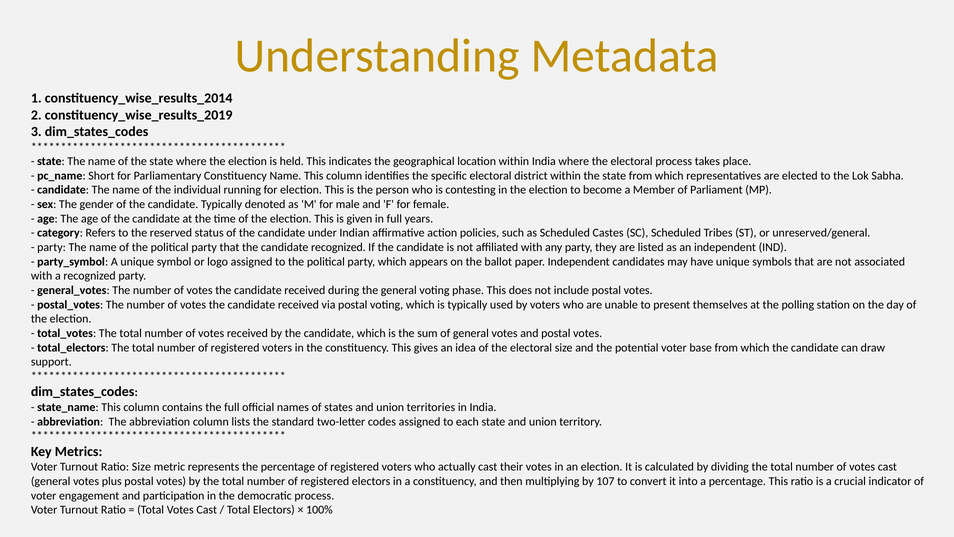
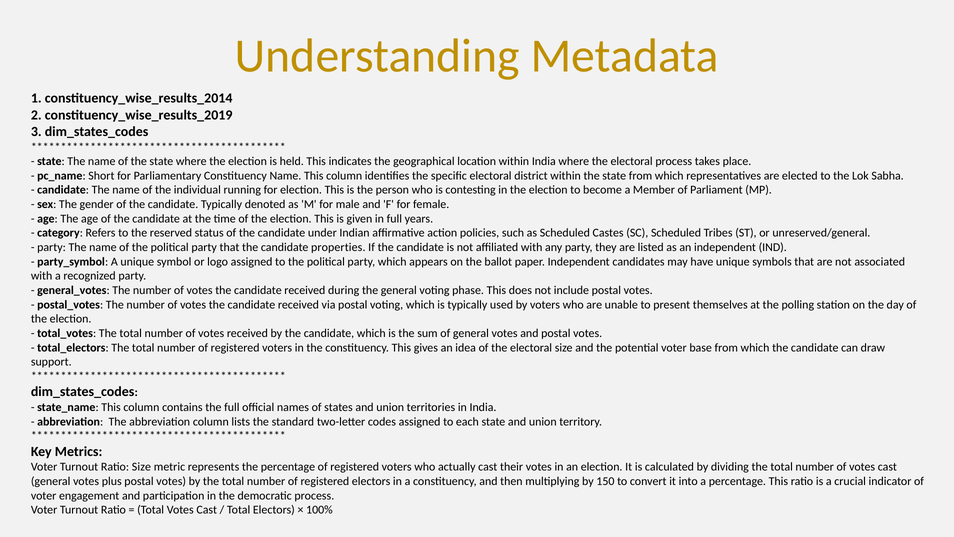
candidate recognized: recognized -> properties
107: 107 -> 150
